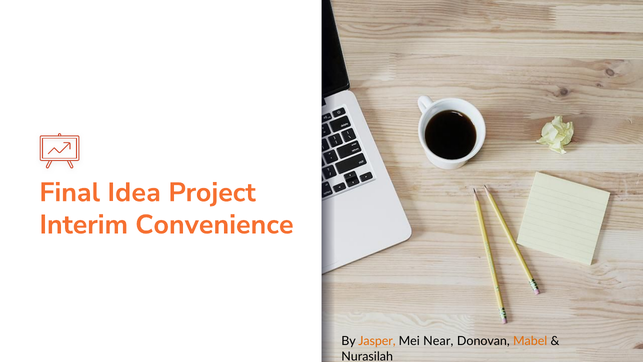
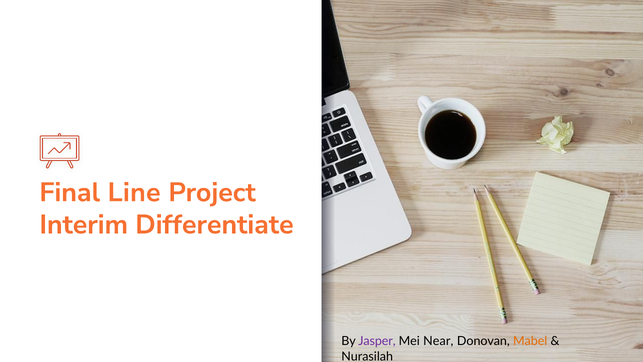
Idea: Idea -> Line
Convenience: Convenience -> Differentiate
Jasper colour: orange -> purple
